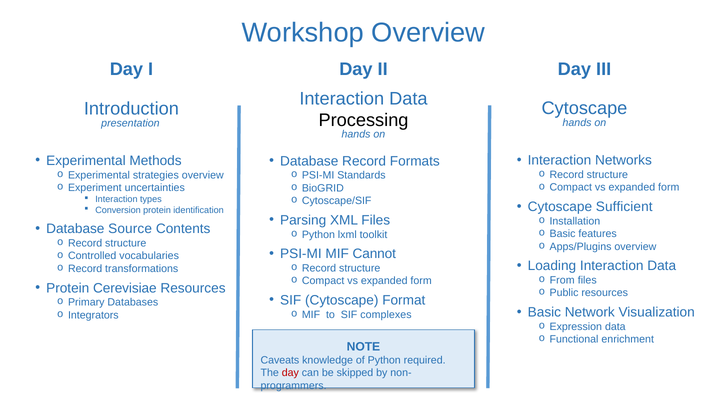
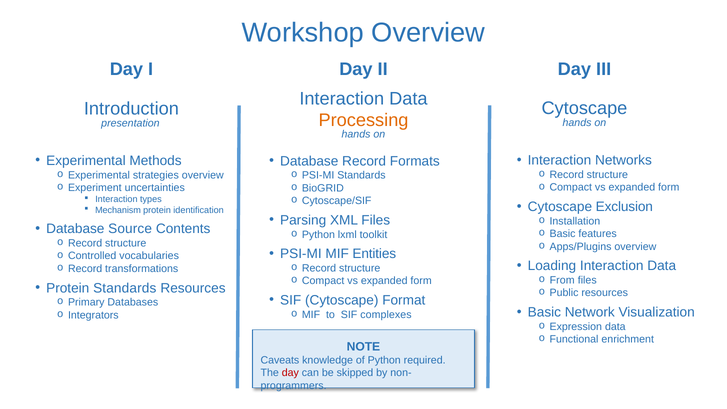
Processing colour: black -> orange
Sufficient: Sufficient -> Exclusion
Conversion: Conversion -> Mechanism
Cannot: Cannot -> Entities
Protein Cerevisiae: Cerevisiae -> Standards
